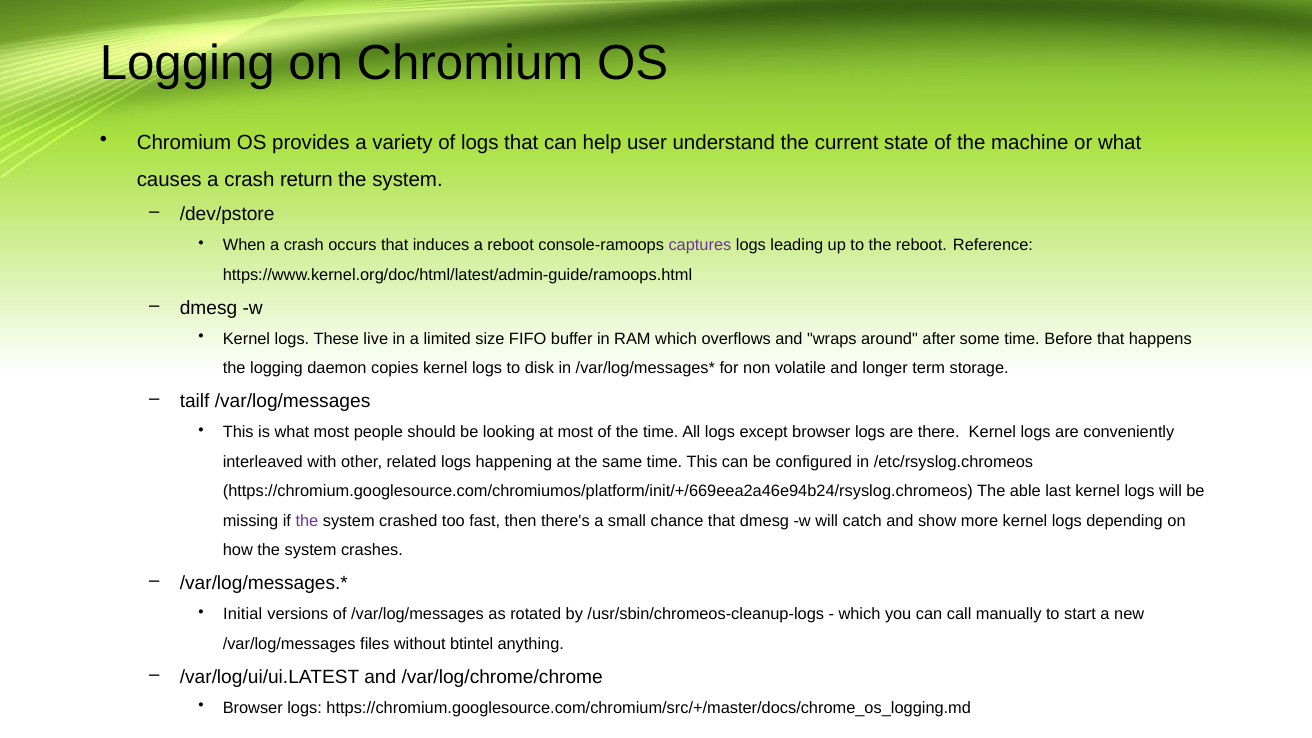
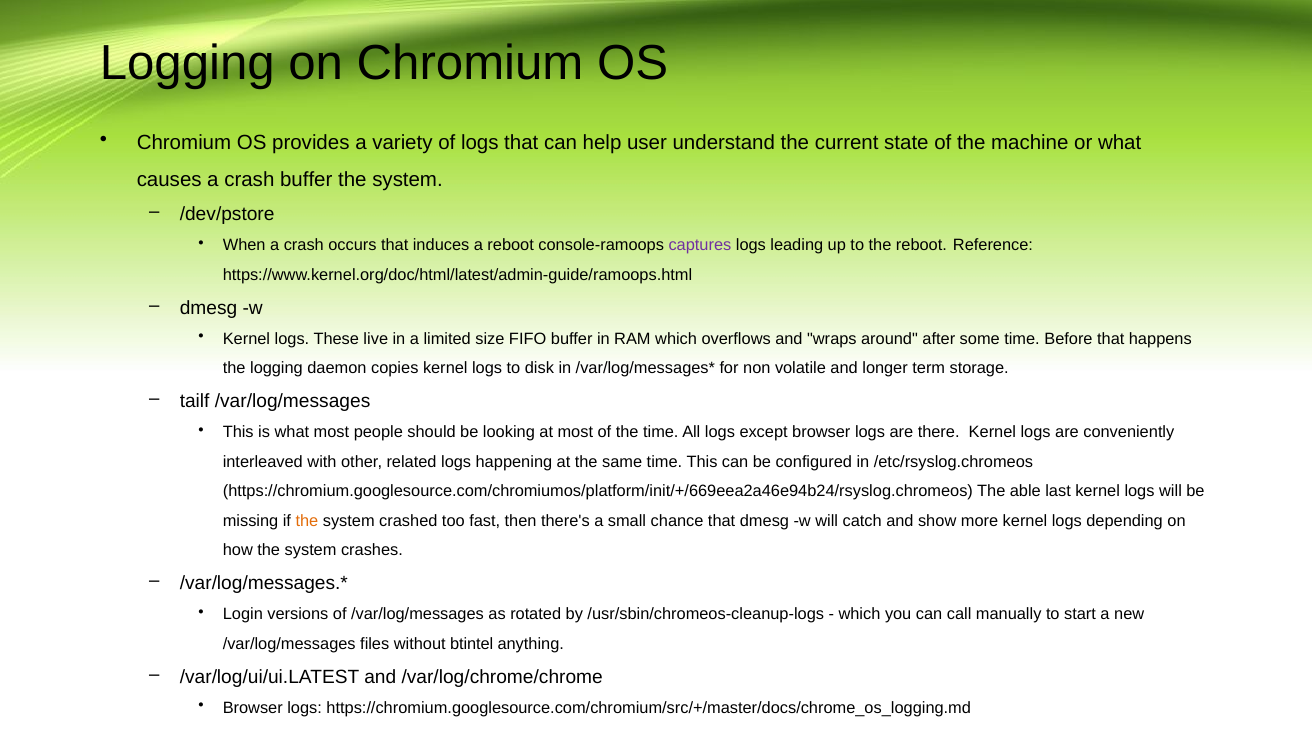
crash return: return -> buffer
the at (307, 521) colour: purple -> orange
Initial: Initial -> Login
